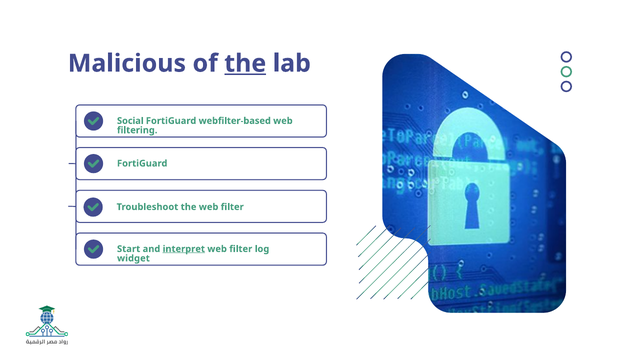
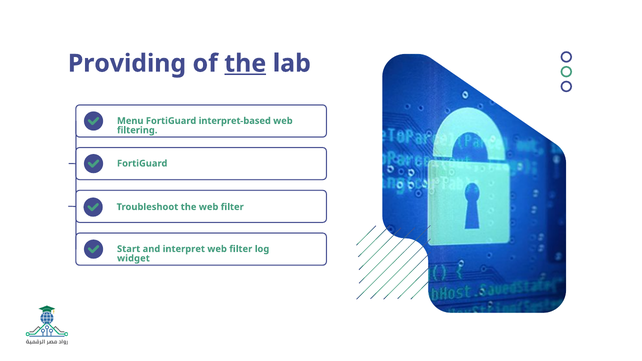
Malicious: Malicious -> Providing
Social: Social -> Menu
webfilter-based: webfilter-based -> interpret-based
interpret underline: present -> none
